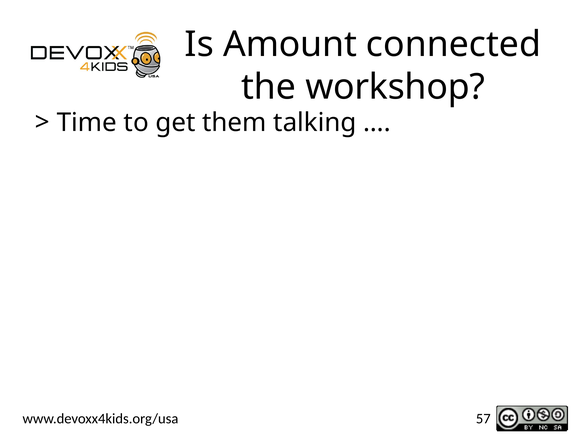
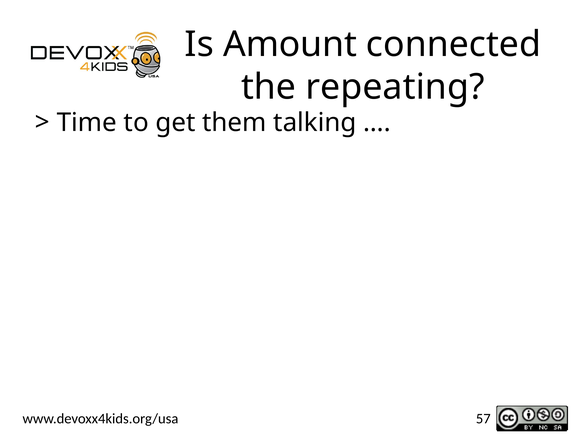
workshop: workshop -> repeating
